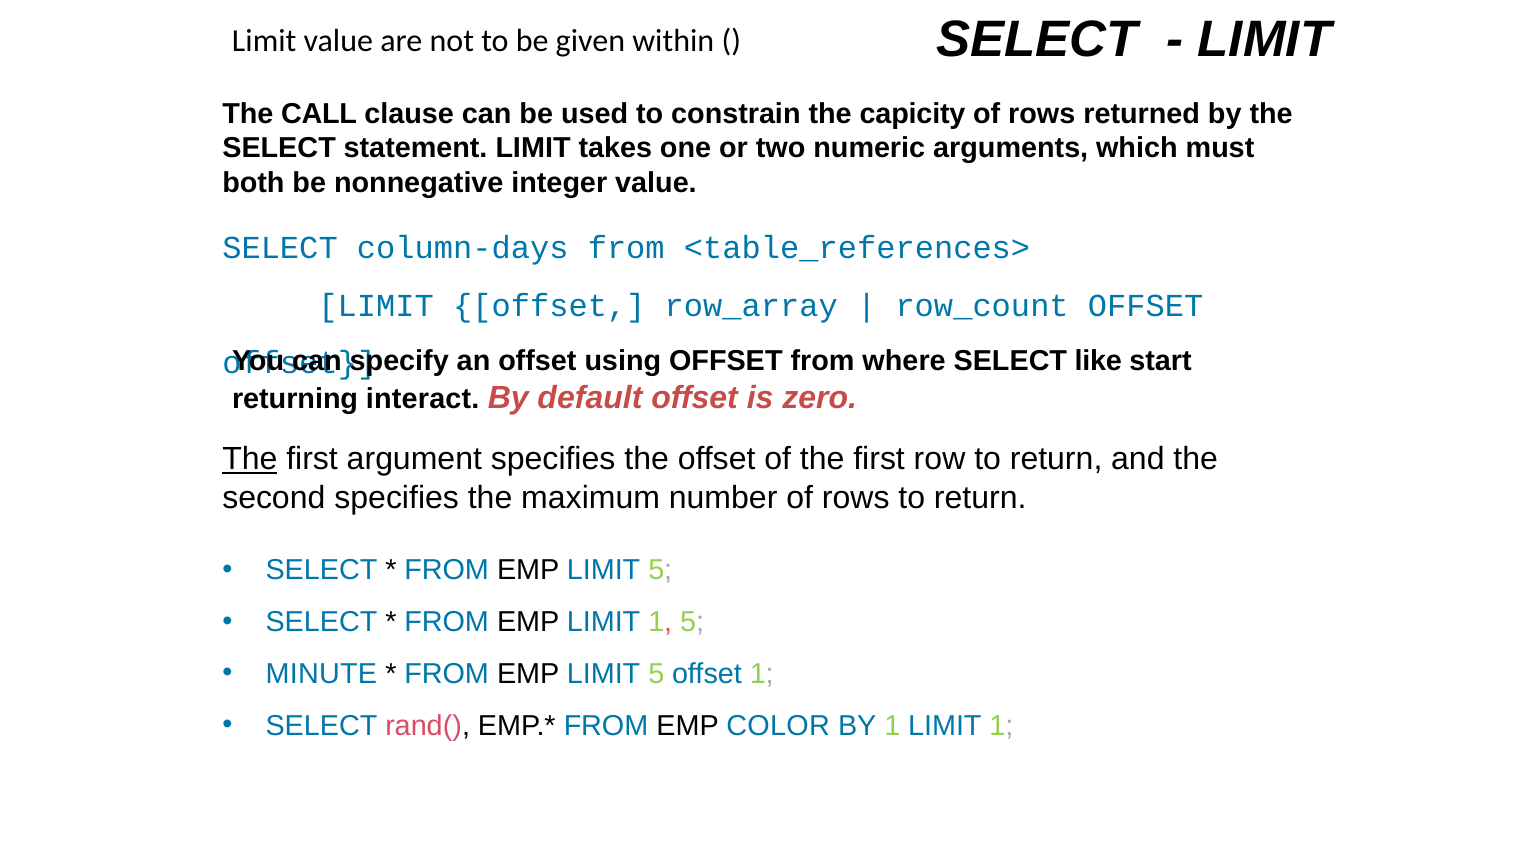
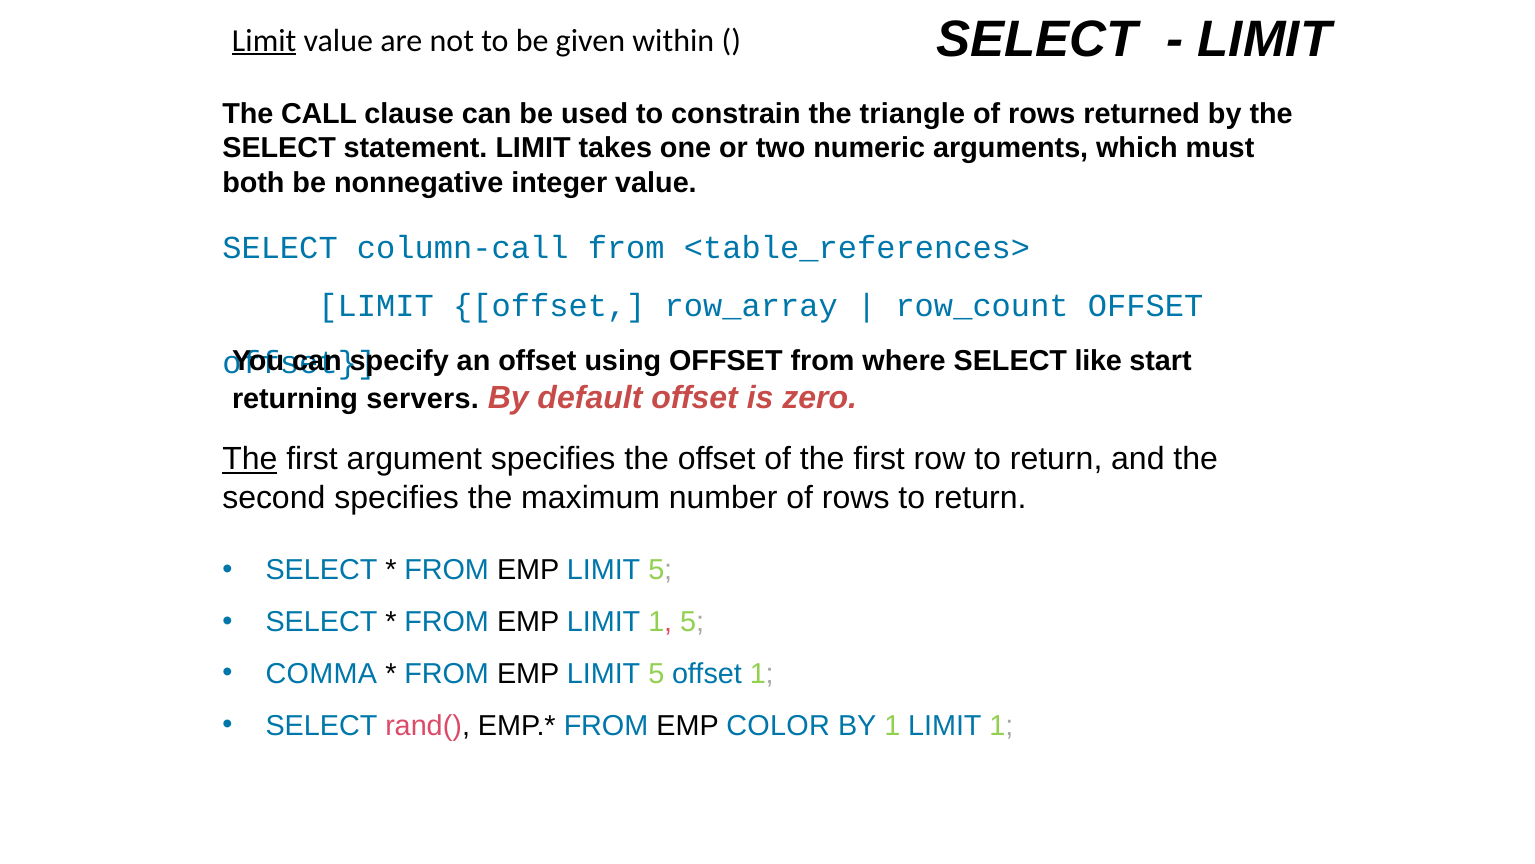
Limit at (264, 41) underline: none -> present
capicity: capicity -> triangle
column-days: column-days -> column-call
interact: interact -> servers
MINUTE: MINUTE -> COMMA
